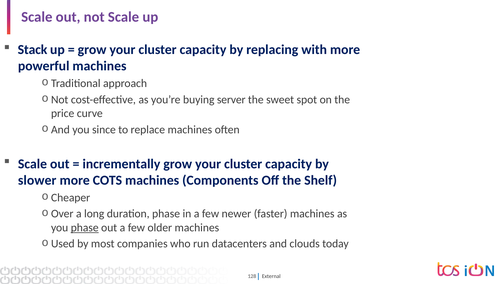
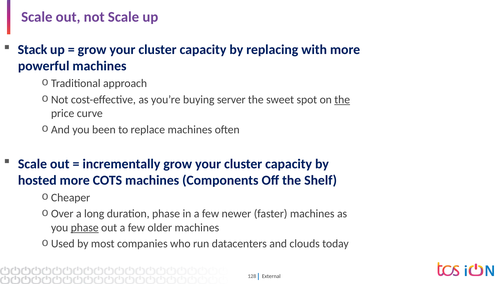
the at (342, 99) underline: none -> present
since: since -> been
slower: slower -> hosted
